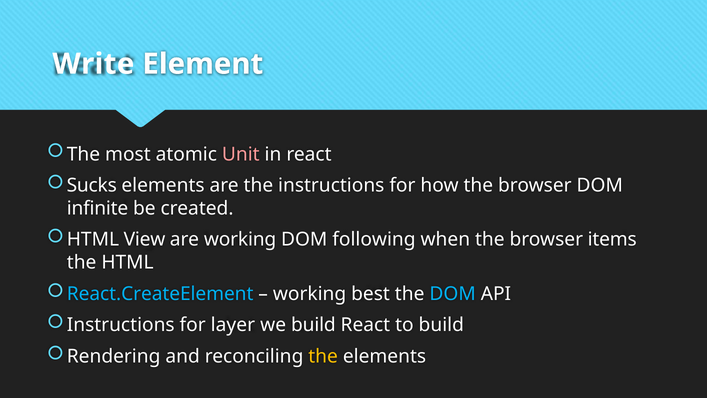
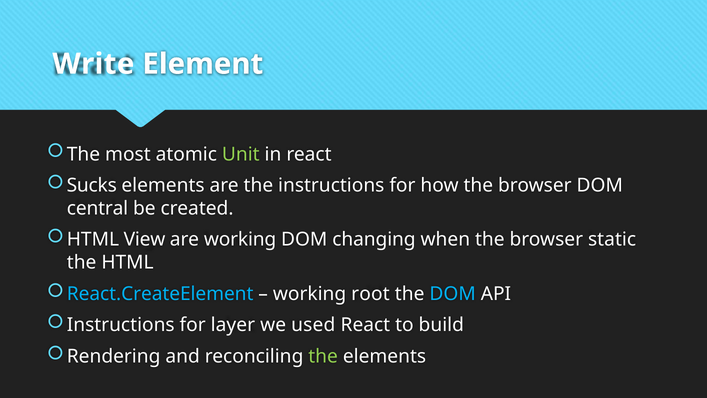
Unit colour: pink -> light green
infinite: infinite -> central
following: following -> changing
items: items -> static
best: best -> root
we build: build -> used
the at (323, 356) colour: yellow -> light green
